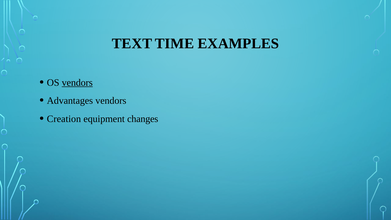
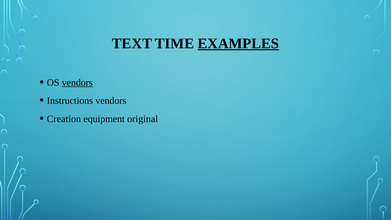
EXAMPLES underline: none -> present
Advantages: Advantages -> Instructions
changes: changes -> original
